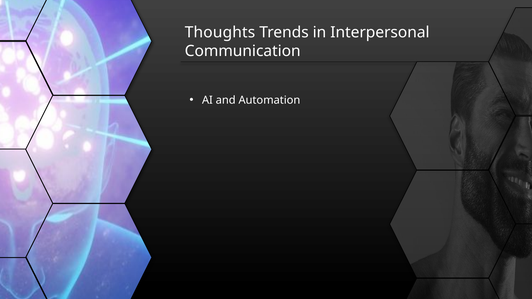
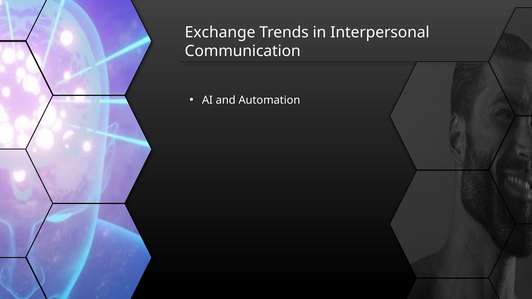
Thoughts: Thoughts -> Exchange
